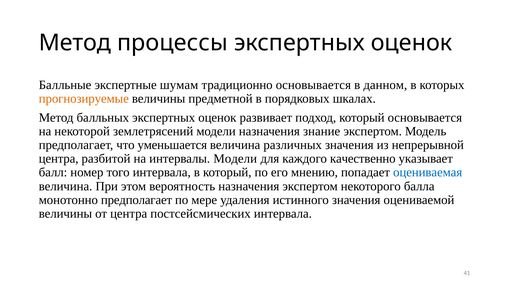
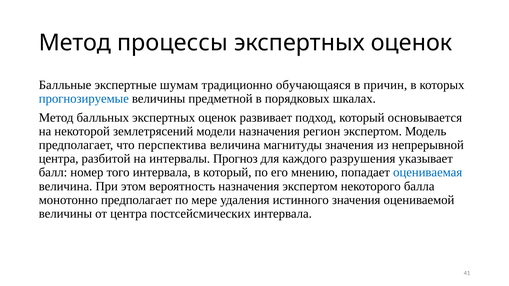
традиционно основывается: основывается -> обучающаяся
данном: данном -> причин
прогнозируемые colour: orange -> blue
знание: знание -> регион
уменьшается: уменьшается -> перспектива
различных: различных -> магнитуды
интервалы Модели: Модели -> Прогноз
качественно: качественно -> разрушения
